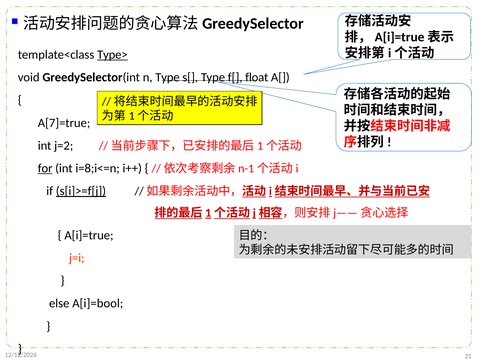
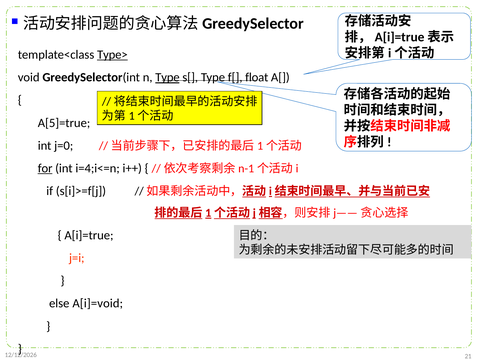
Type at (167, 77) underline: none -> present
A[7]=true: A[7]=true -> A[5]=true
j=2: j=2 -> j=0
i=8;i<=n: i=8;i<=n -> i=4;i<=n
s[i]>=f[j underline: present -> none
A[i]=bool: A[i]=bool -> A[i]=void
